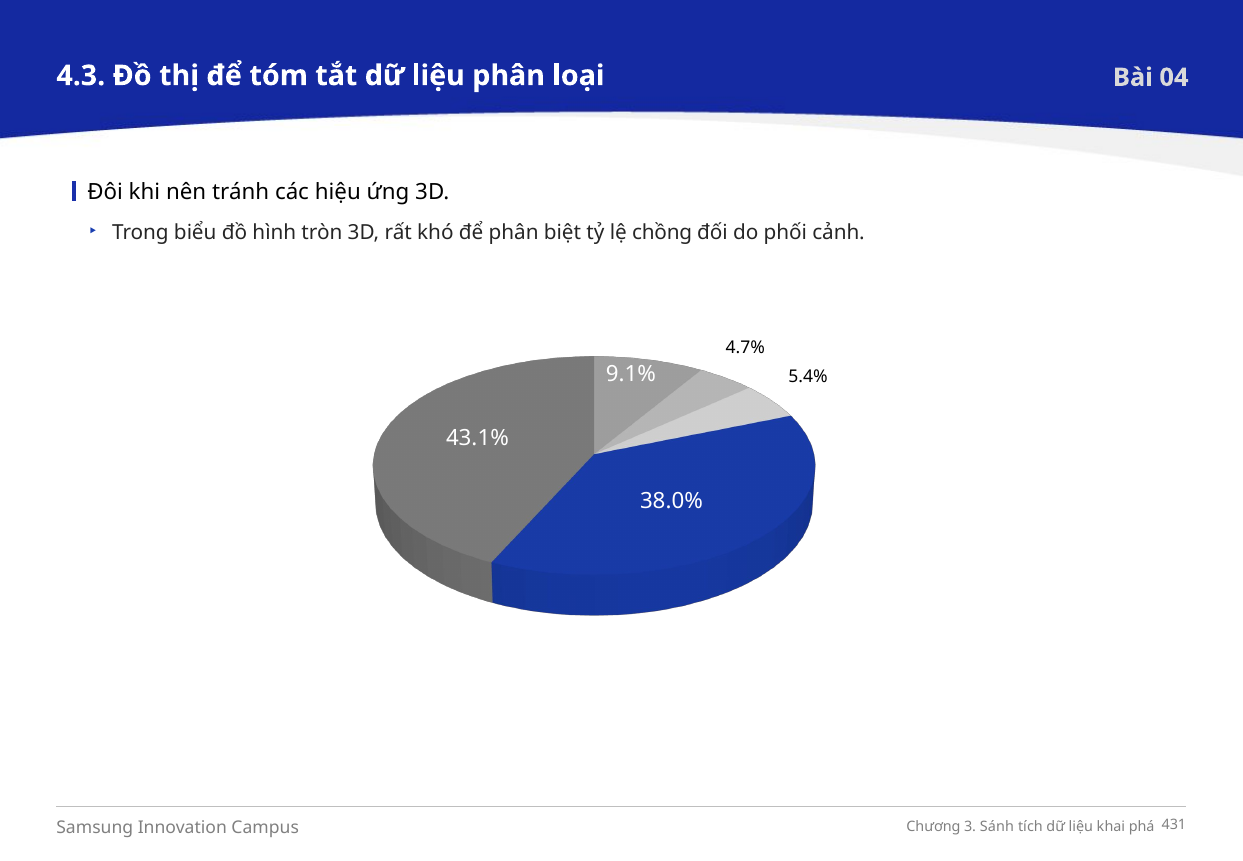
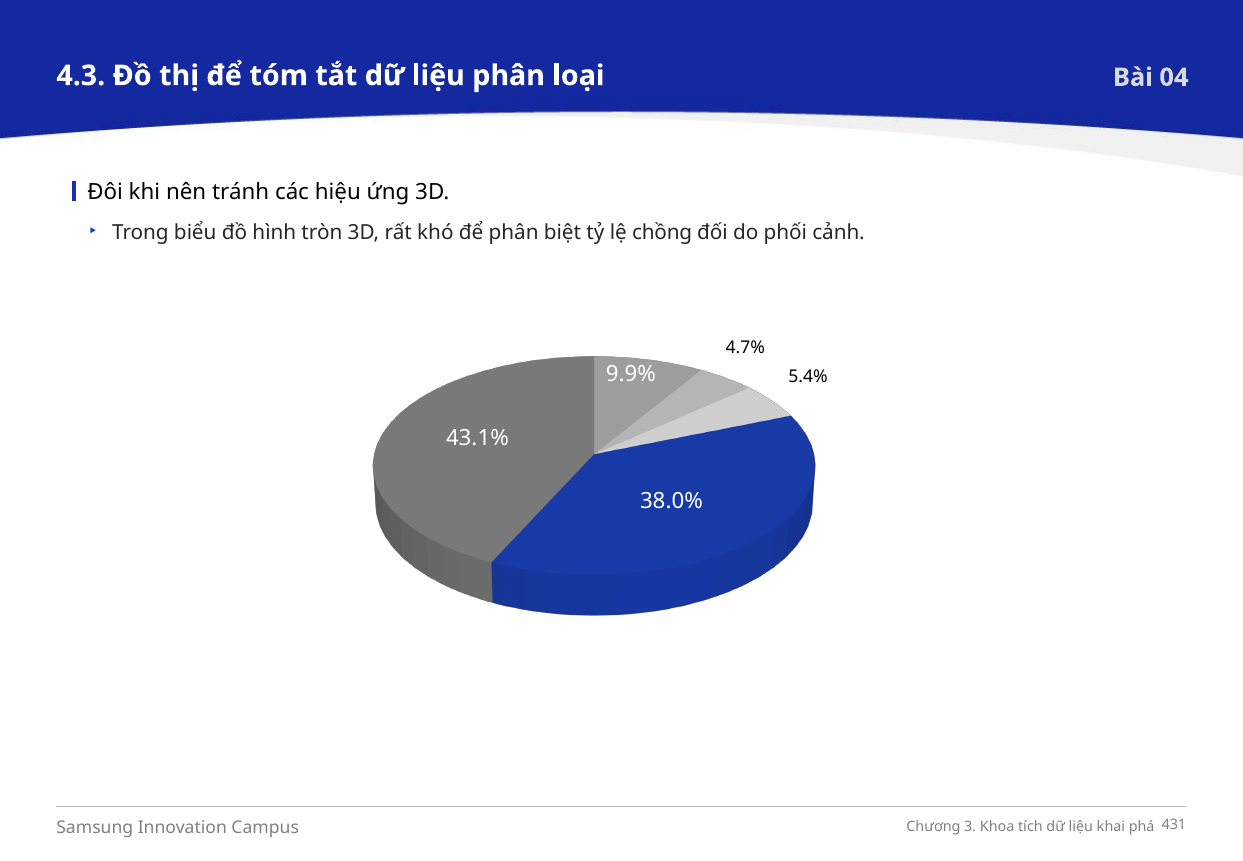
9.1%: 9.1% -> 9.9%
Sánh: Sánh -> Khoa
